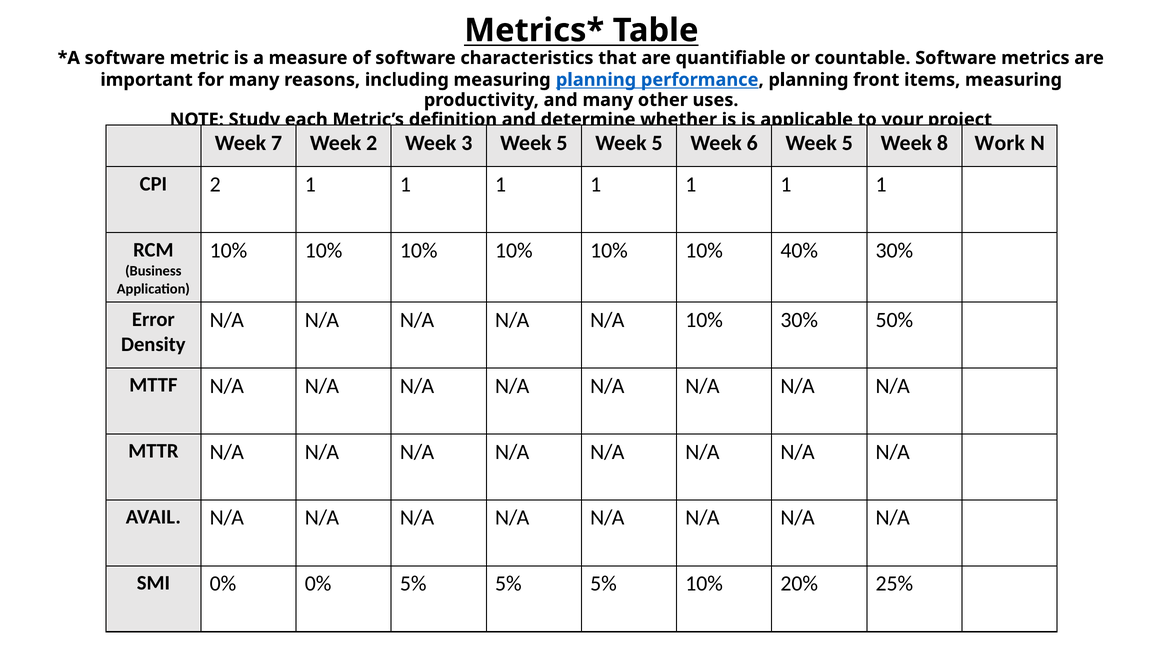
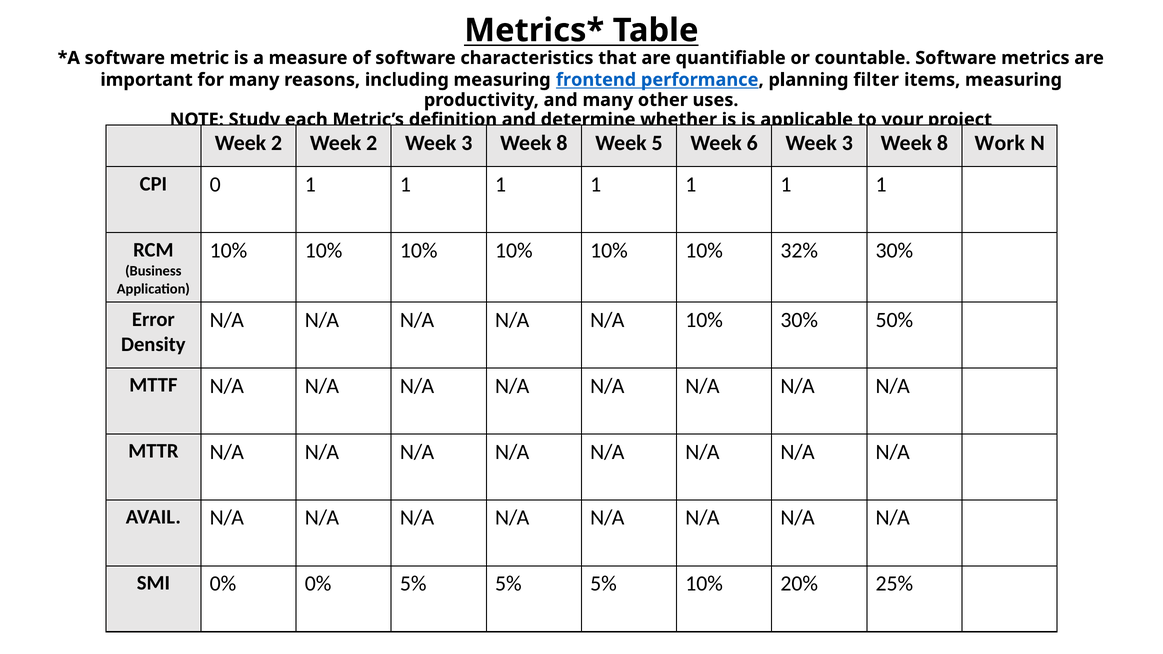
measuring planning: planning -> frontend
front: front -> filter
7 at (277, 143): 7 -> 2
5 at (562, 143): 5 -> 8
6 Week 5: 5 -> 3
CPI 2: 2 -> 0
40%: 40% -> 32%
